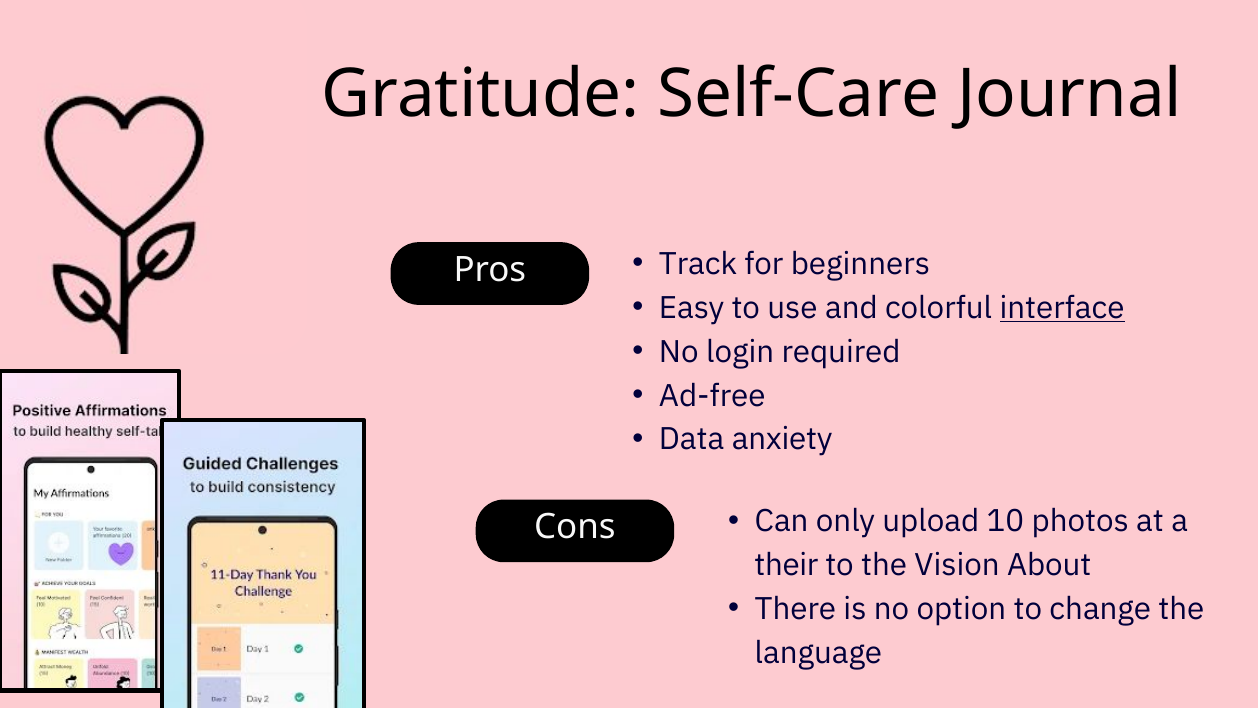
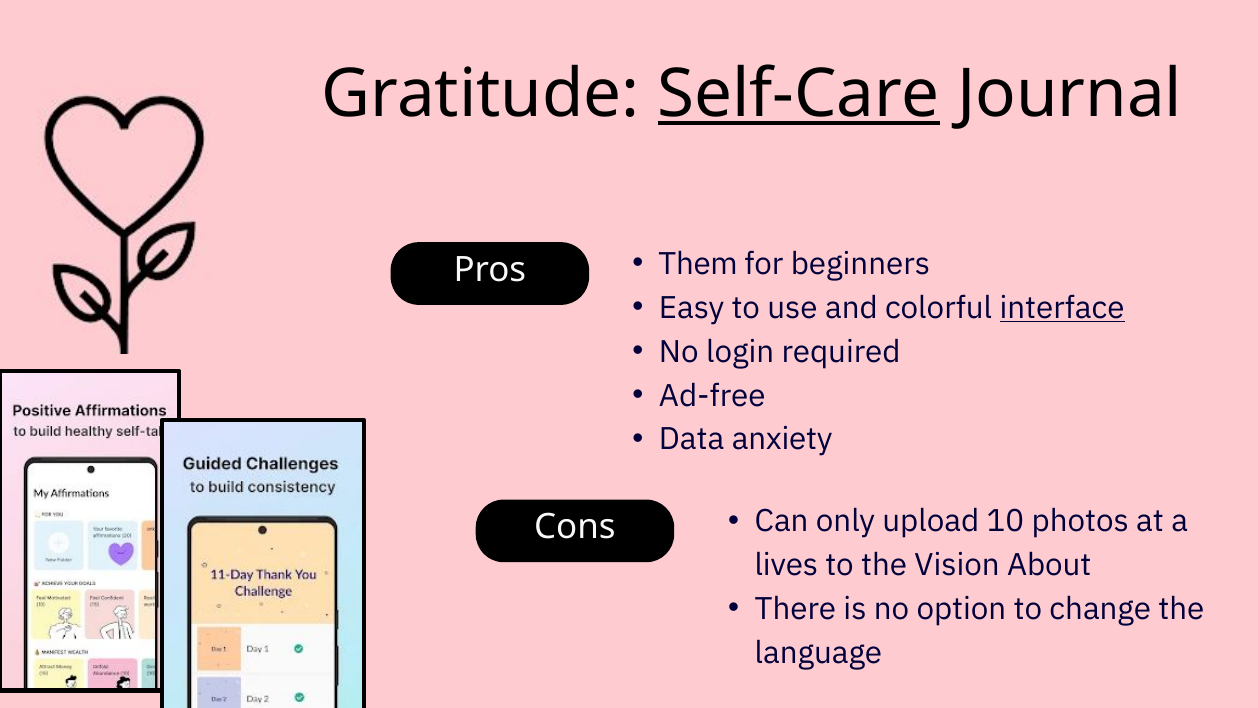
Self-Care underline: none -> present
Track: Track -> Them
their: their -> lives
